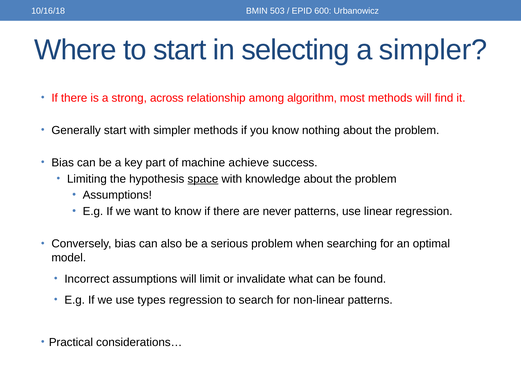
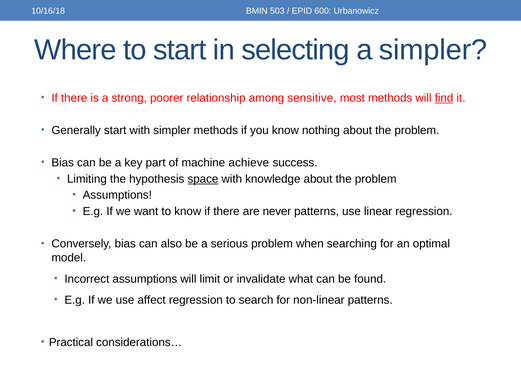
across: across -> poorer
algorithm: algorithm -> sensitive
find underline: none -> present
types: types -> affect
